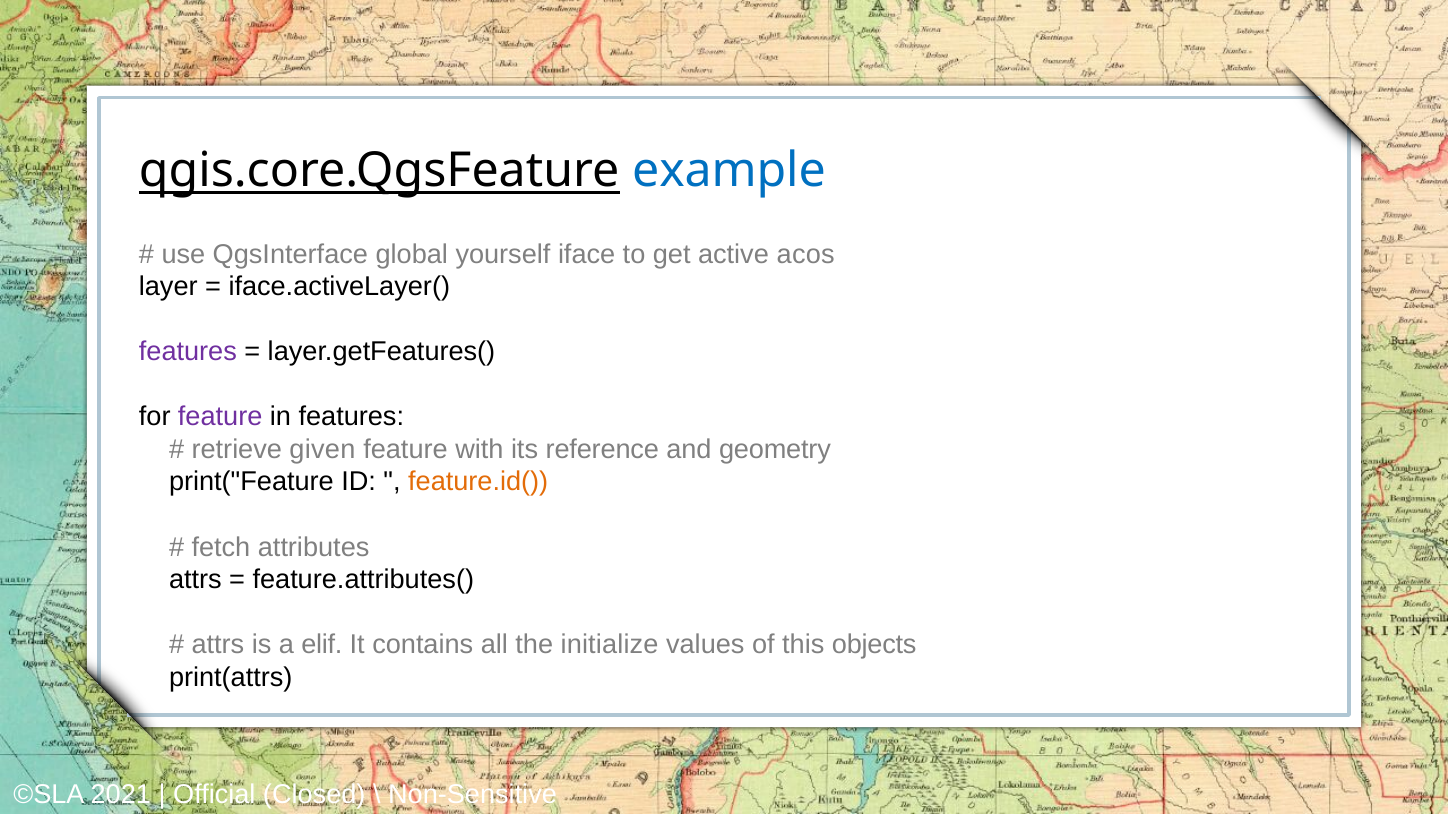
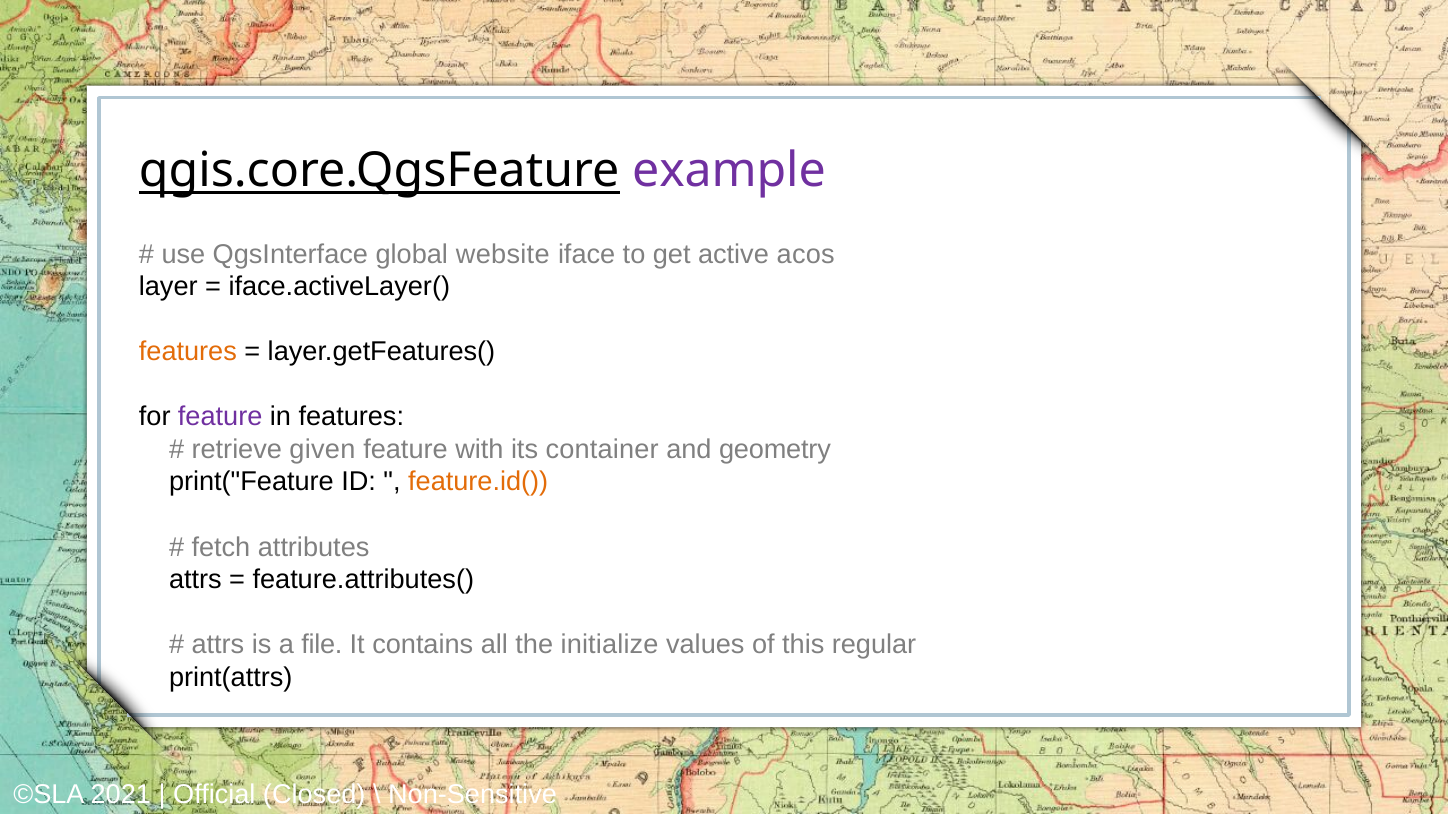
example colour: blue -> purple
yourself: yourself -> website
features at (188, 352) colour: purple -> orange
reference: reference -> container
elif: elif -> file
objects: objects -> regular
